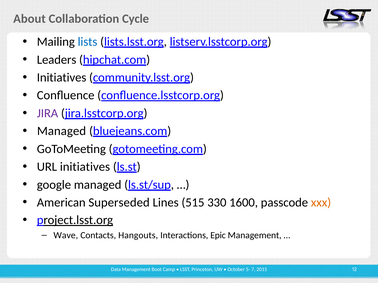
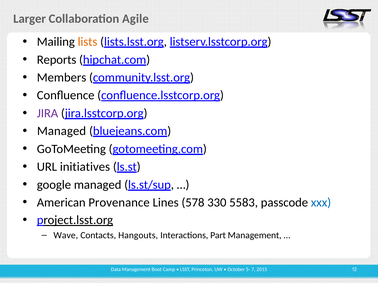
About: About -> Larger
Cycle: Cycle -> Agile
lists colour: blue -> orange
Leaders: Leaders -> Reports
Initiatives at (62, 78): Initiatives -> Members
Superseded: Superseded -> Provenance
515: 515 -> 578
1600: 1600 -> 5583
xxx colour: orange -> blue
Epic: Epic -> Part
